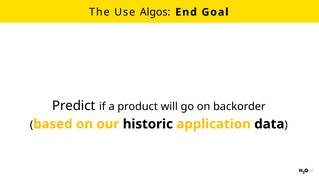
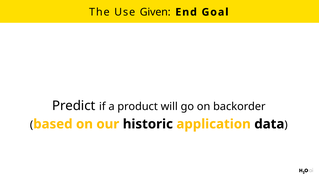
Algos: Algos -> Given
